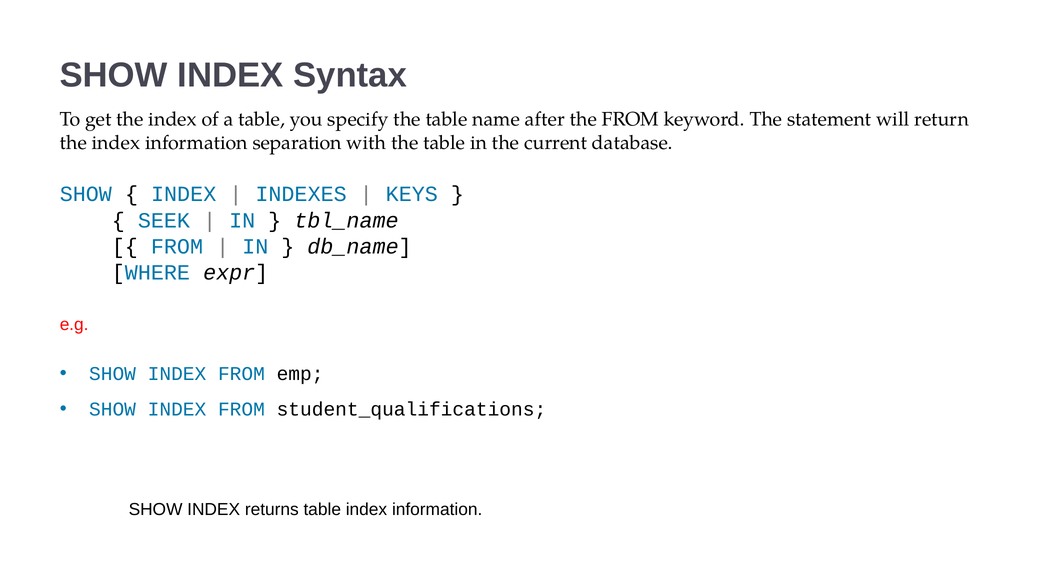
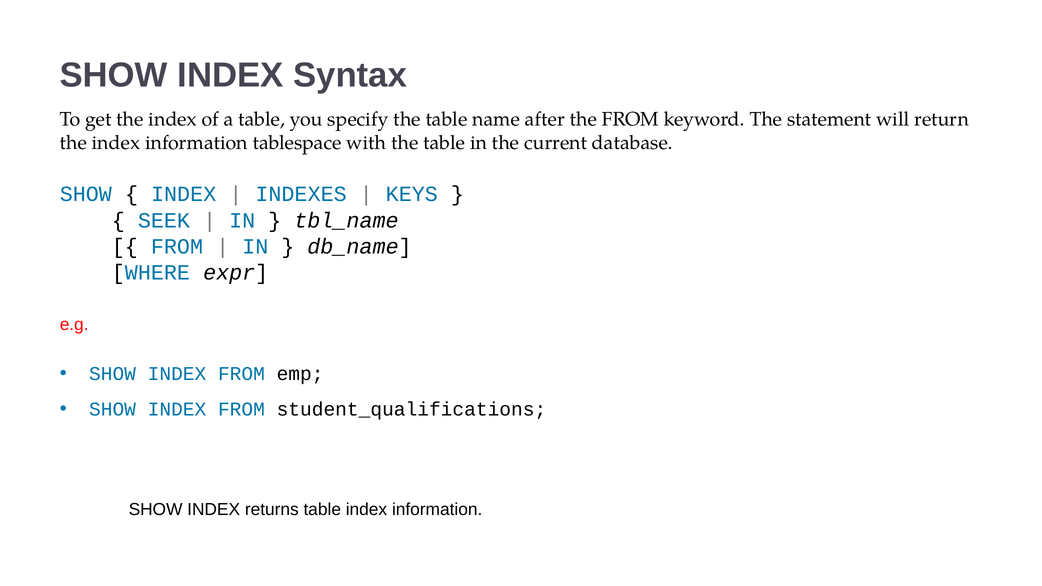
separation: separation -> tablespace
